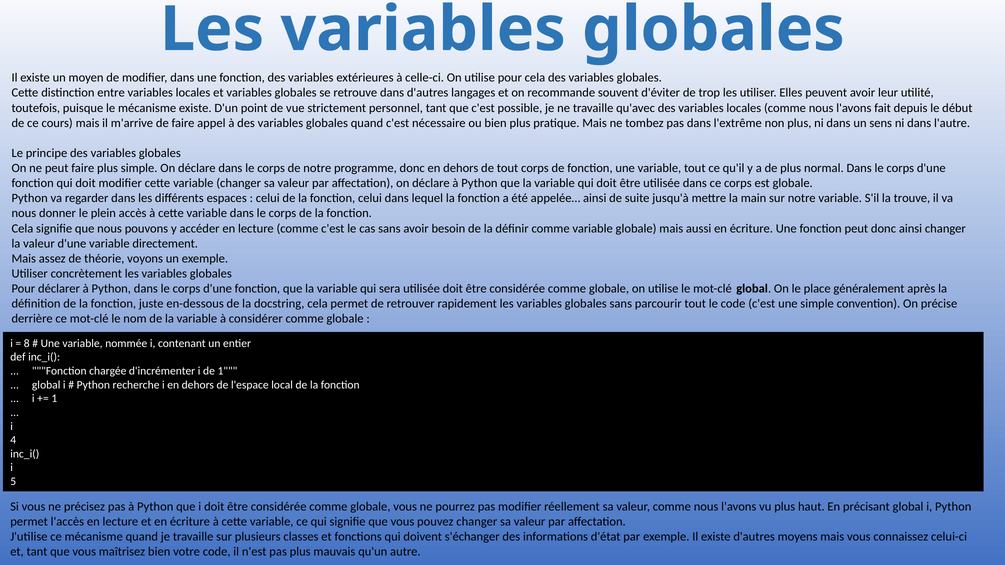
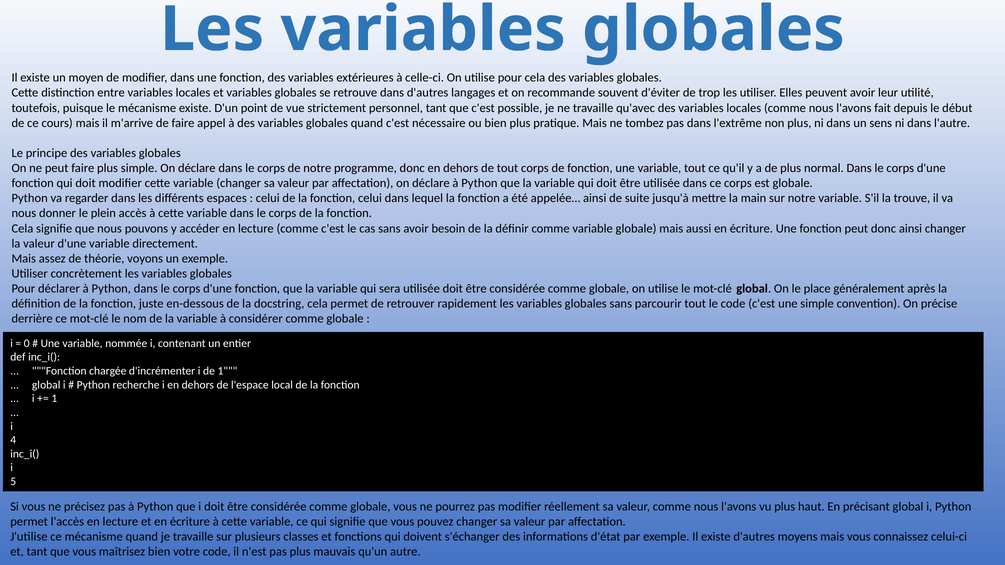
8: 8 -> 0
